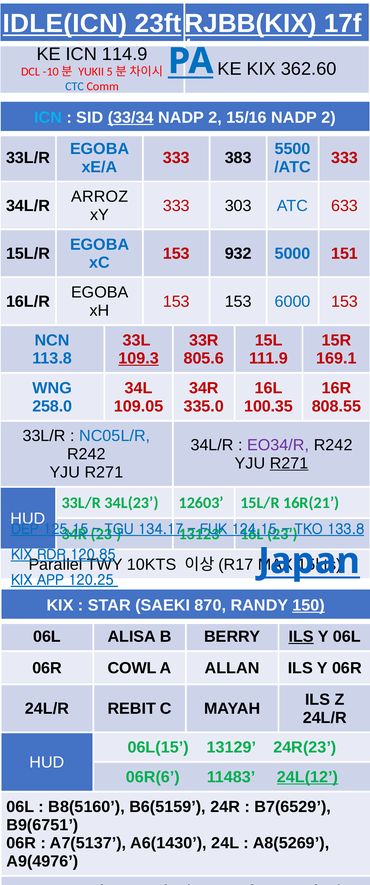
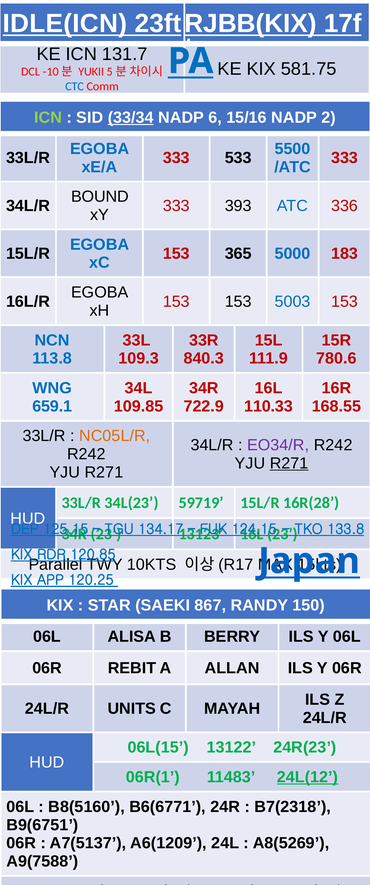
114.9: 114.9 -> 131.7
362.60: 362.60 -> 581.75
ICN at (48, 118) colour: light blue -> light green
2 at (215, 118): 2 -> 6
383: 383 -> 533
ARROZ: ARROZ -> BOUND
303: 303 -> 393
633: 633 -> 336
932: 932 -> 365
151: 151 -> 183
6000: 6000 -> 5003
109.3 underline: present -> none
805.6: 805.6 -> 840.3
169.1: 169.1 -> 780.6
258.0: 258.0 -> 659.1
109.05: 109.05 -> 109.85
335.0: 335.0 -> 722.9
100.35: 100.35 -> 110.33
808.55: 808.55 -> 168.55
NC05L/R colour: blue -> orange
12603: 12603 -> 59719
16R(21: 16R(21 -> 16R(28
870: 870 -> 867
150 underline: present -> none
ILS at (301, 637) underline: present -> none
COWL: COWL -> REBIT
REBIT: REBIT -> UNITS
13129: 13129 -> 13122
06R(6: 06R(6 -> 06R(1
B6(5159: B6(5159 -> B6(6771
B7(6529: B7(6529 -> B7(2318
A6(1430: A6(1430 -> A6(1209
A9(4976: A9(4976 -> A9(7588
